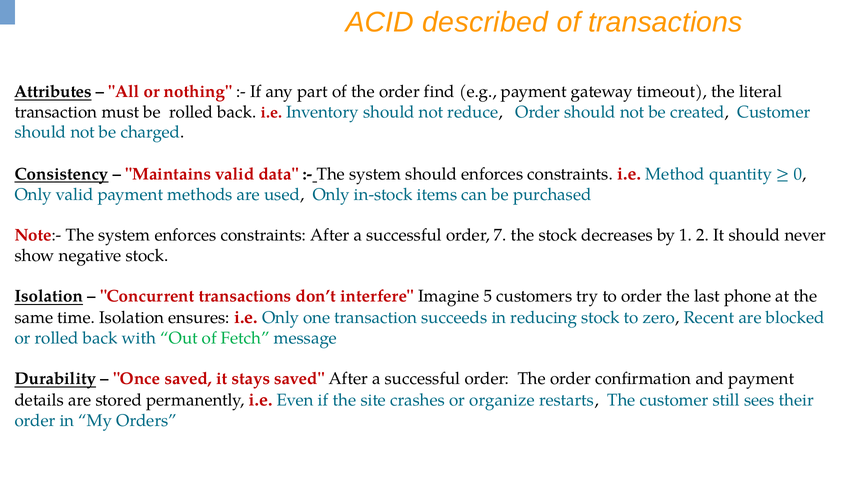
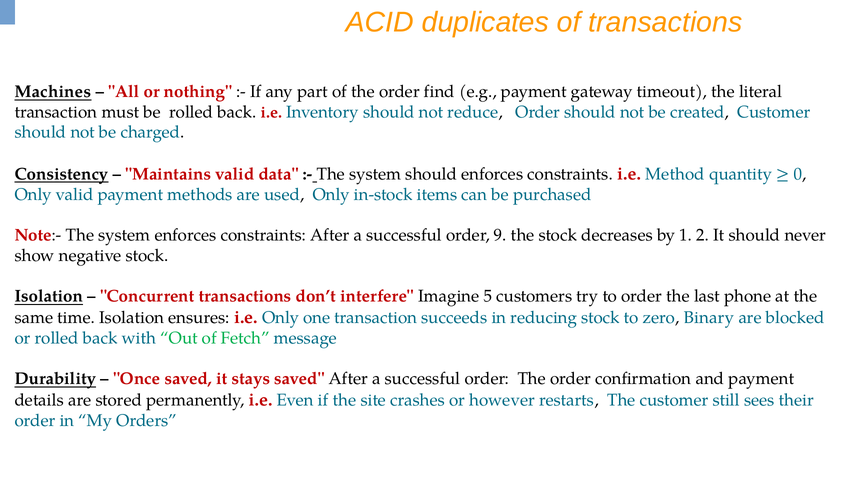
described: described -> duplicates
Attributes: Attributes -> Machines
7: 7 -> 9
Recent: Recent -> Binary
organize: organize -> however
